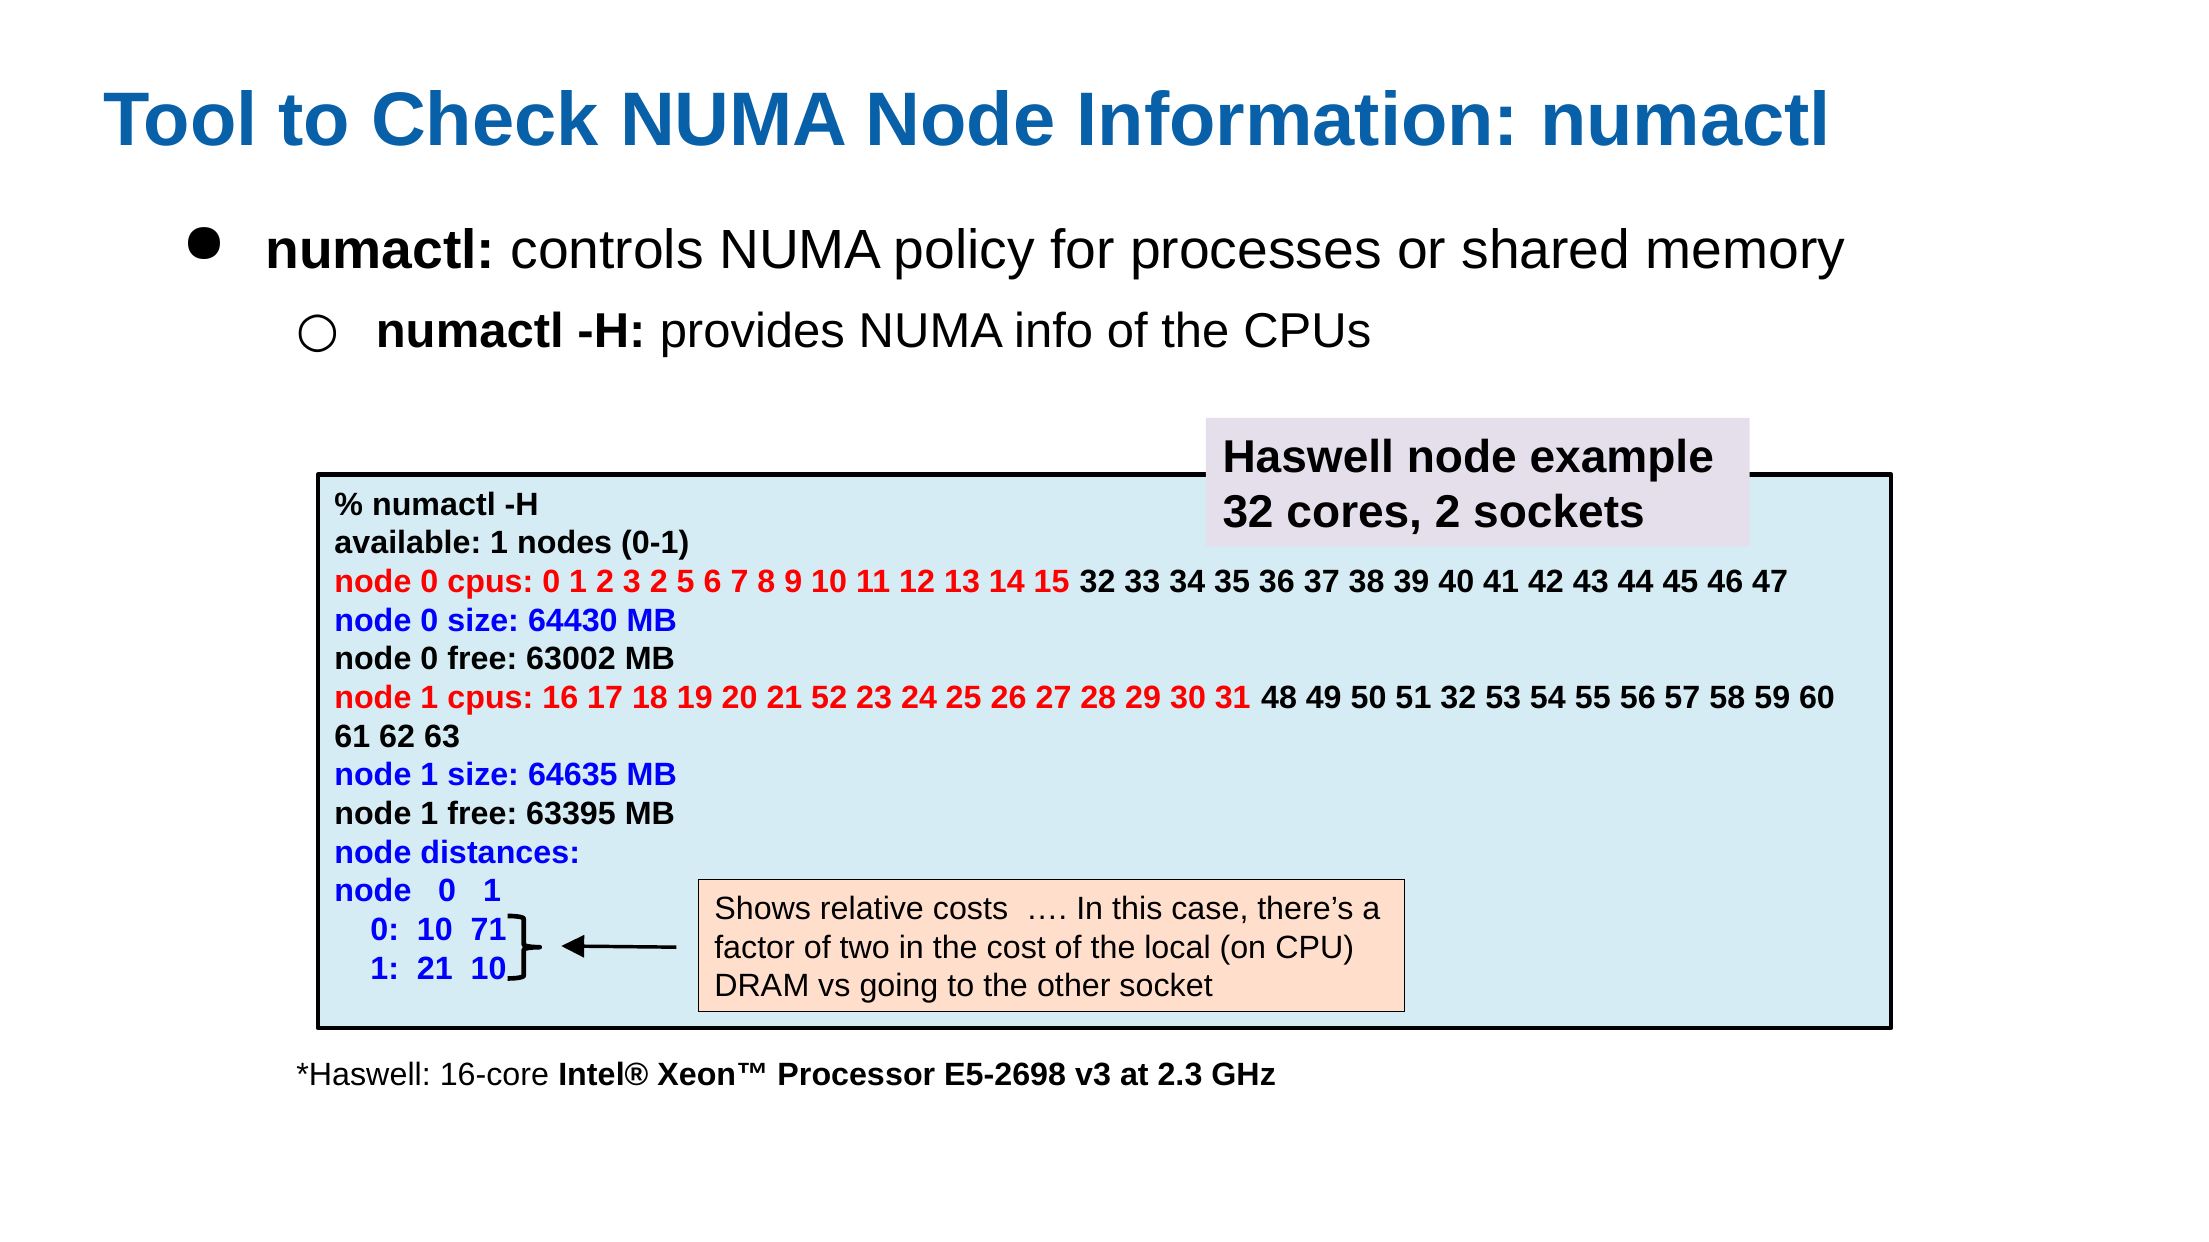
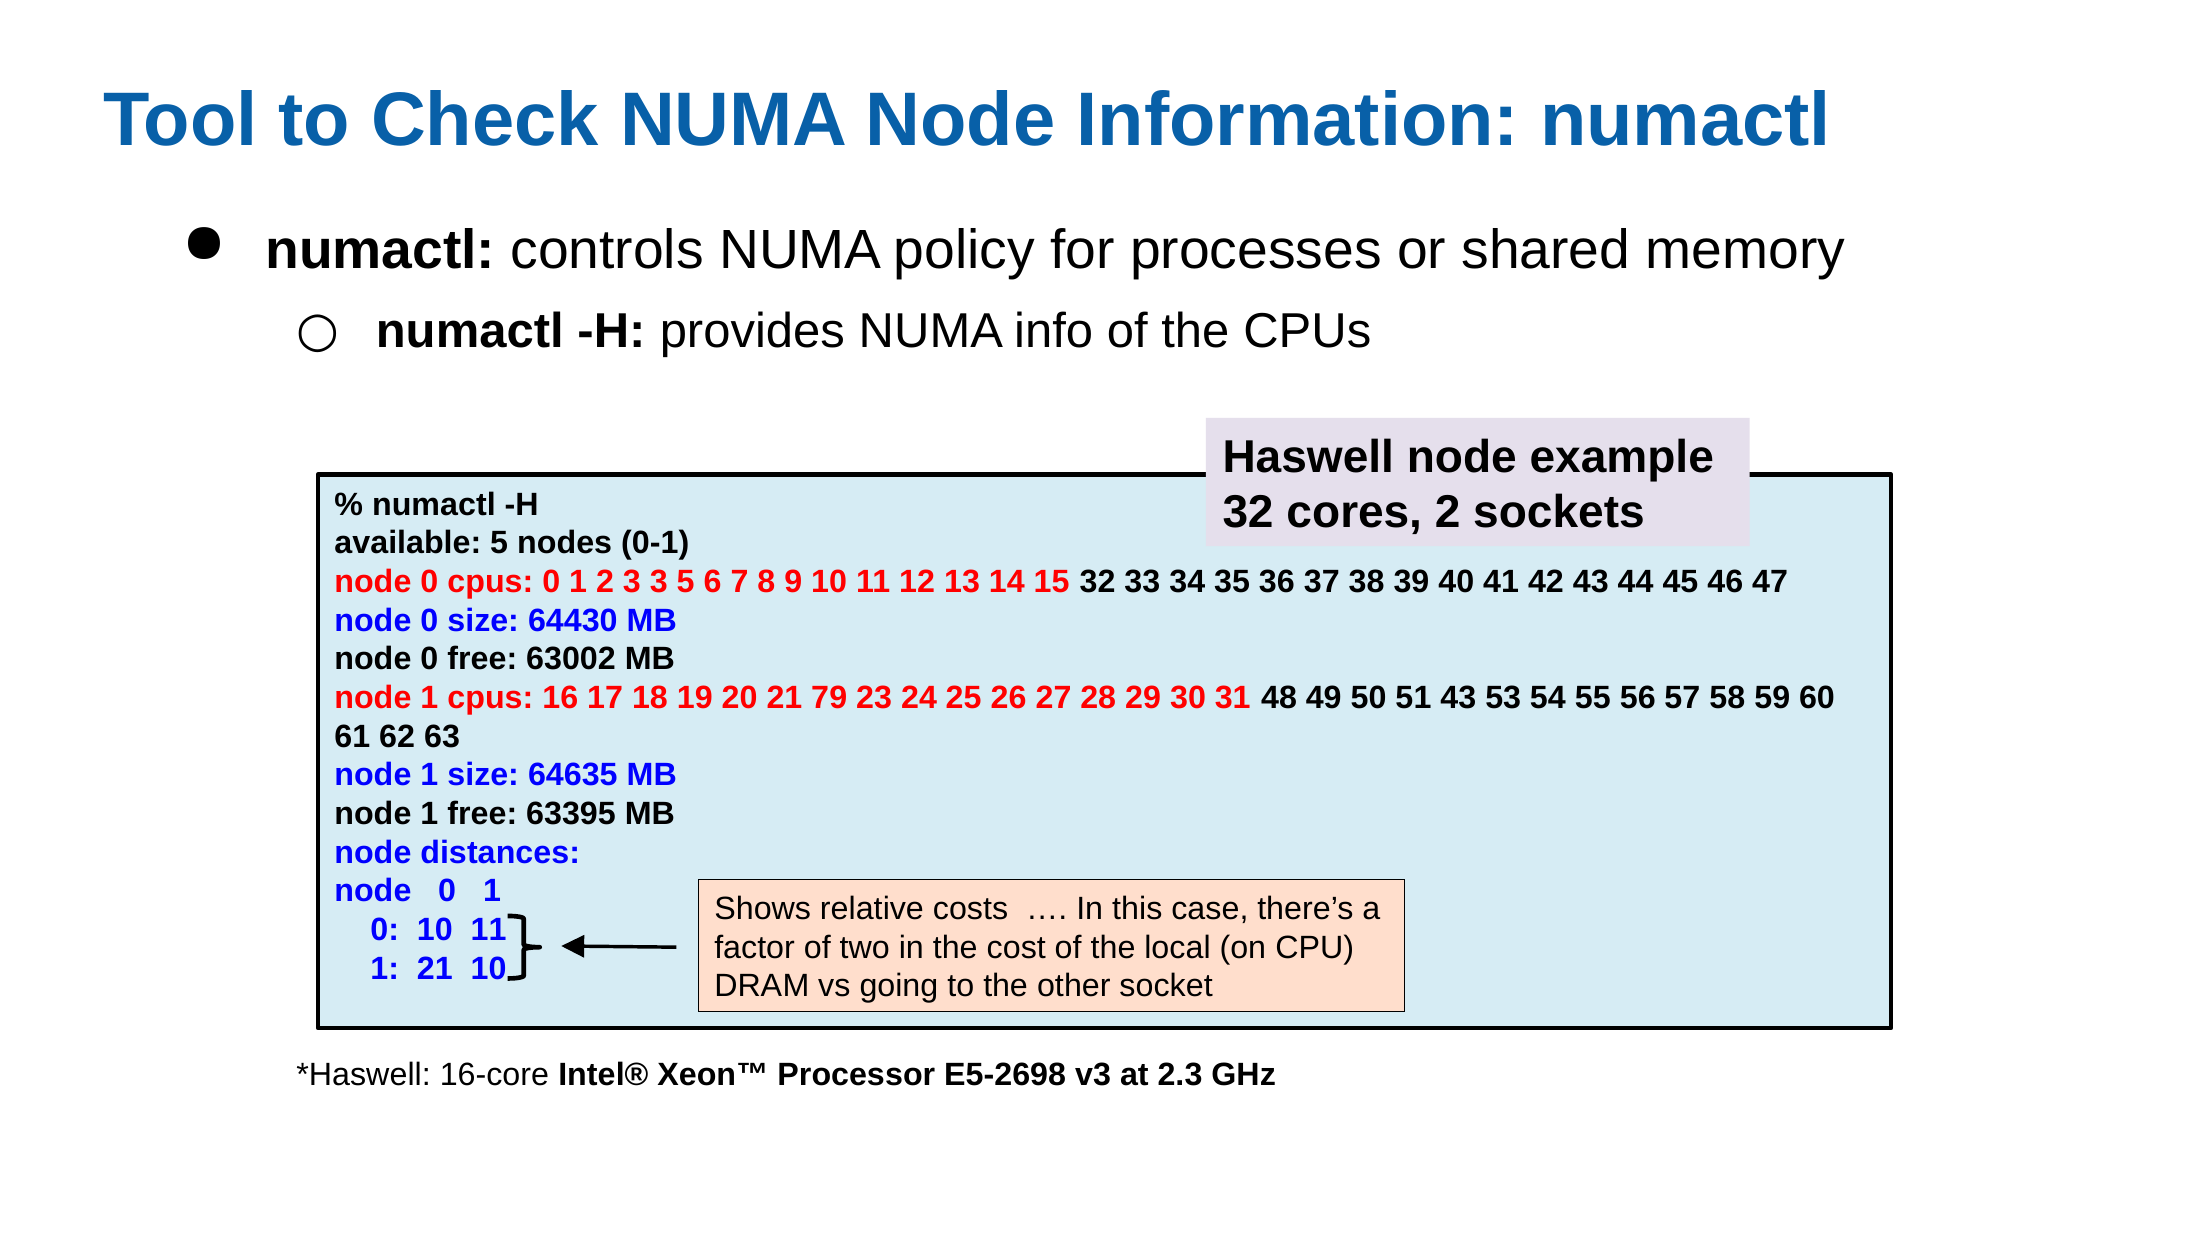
available 1: 1 -> 5
3 2: 2 -> 3
52: 52 -> 79
51 32: 32 -> 43
0 10 71: 71 -> 11
